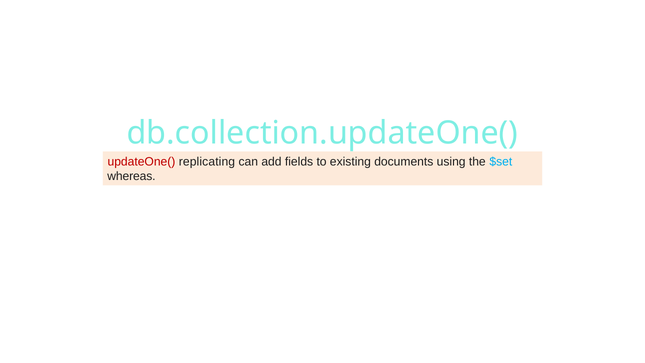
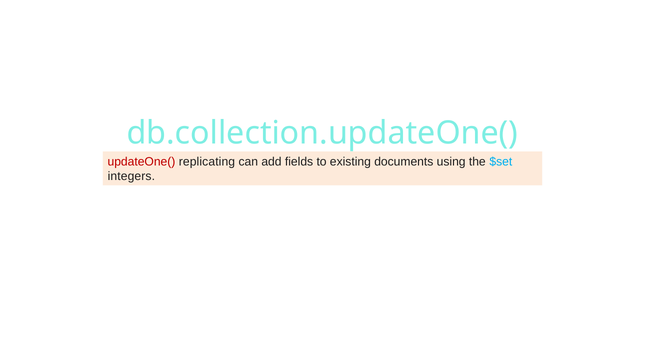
whereas: whereas -> integers
